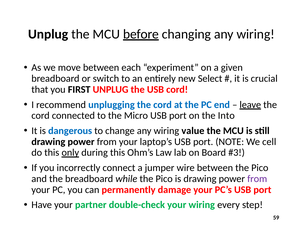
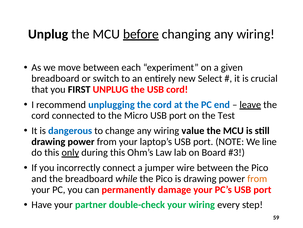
Into: Into -> Test
cell: cell -> line
from at (257, 178) colour: purple -> orange
